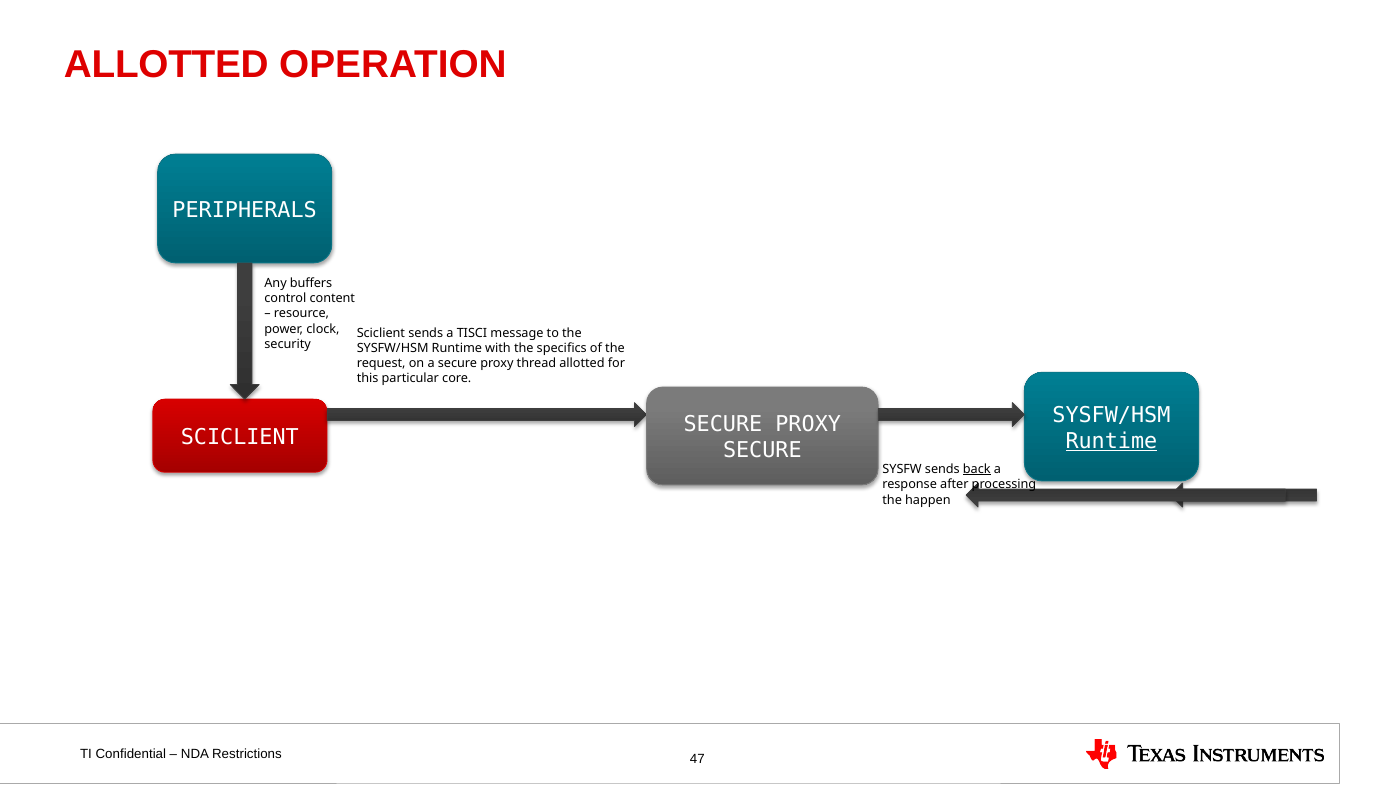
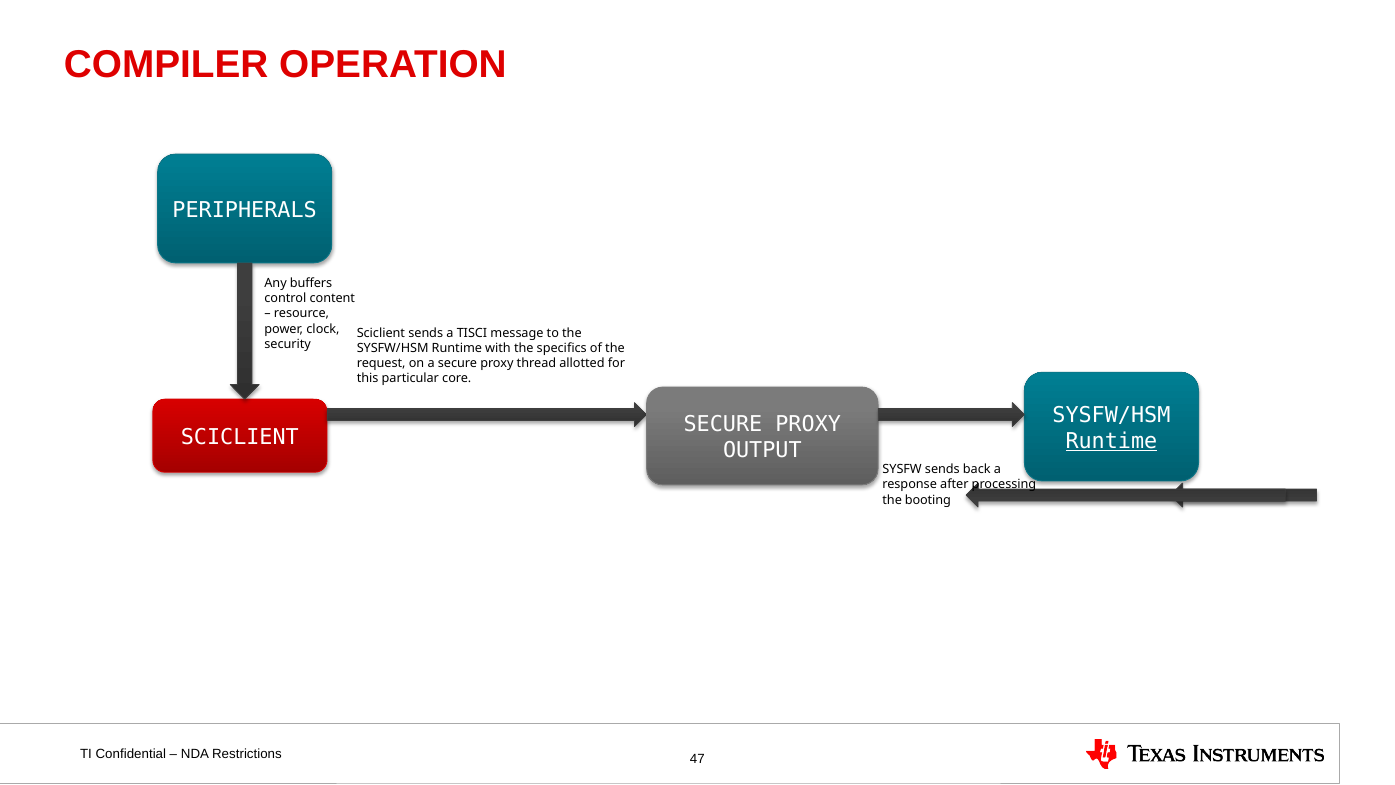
ALLOTTED at (166, 64): ALLOTTED -> COMPILER
SECURE at (762, 450): SECURE -> OUTPUT
back underline: present -> none
happen: happen -> booting
